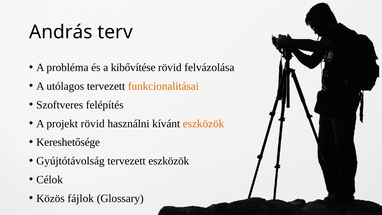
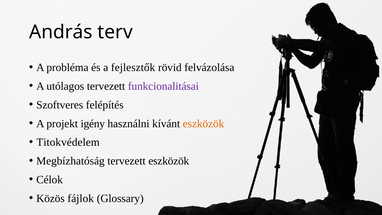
kibővítése: kibővítése -> fejlesztők
funkcionalitásai colour: orange -> purple
projekt rövid: rövid -> igény
Kereshetősége: Kereshetősége -> Titokvédelem
Gyújtótávolság: Gyújtótávolság -> Megbízhatóság
